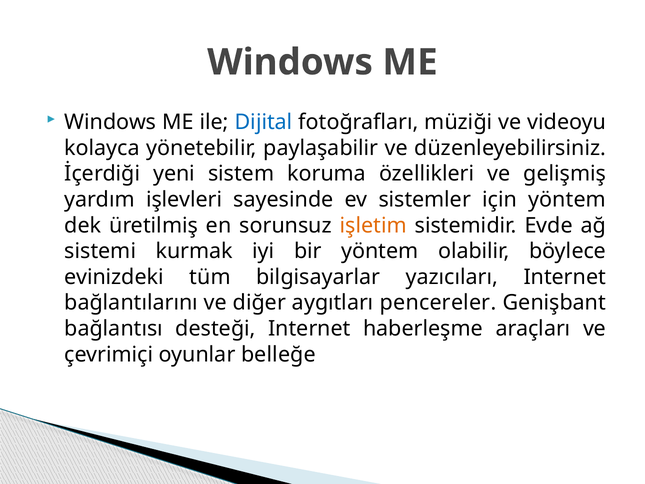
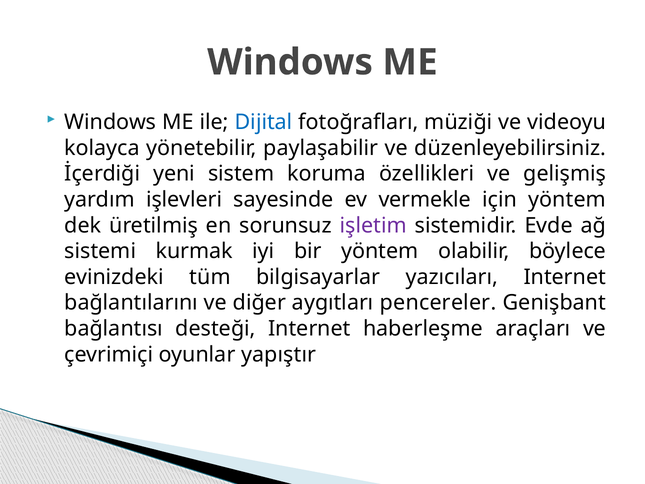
sistemler: sistemler -> vermekle
işletim colour: orange -> purple
belleğe: belleğe -> yapıştır
